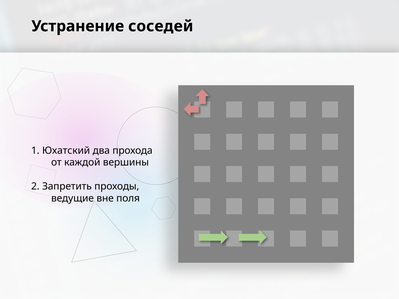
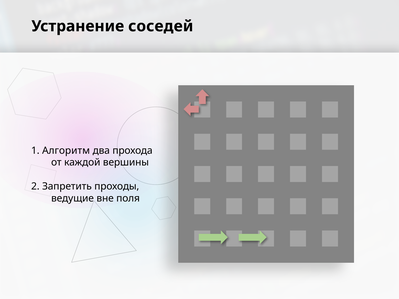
Юхатский: Юхатский -> Алгоритм
